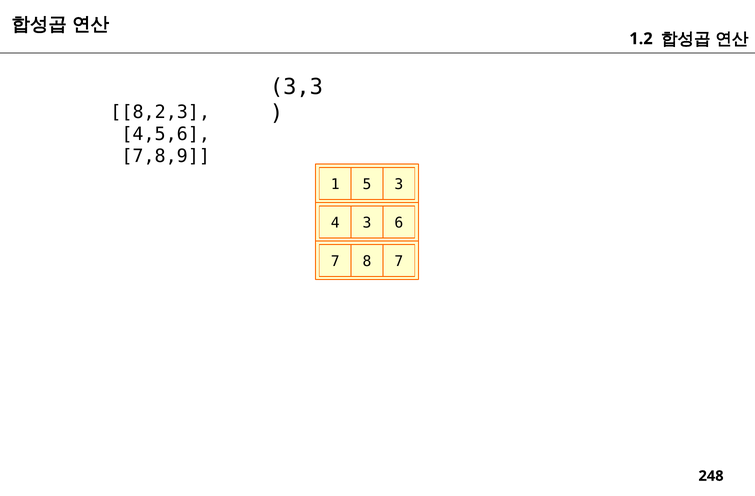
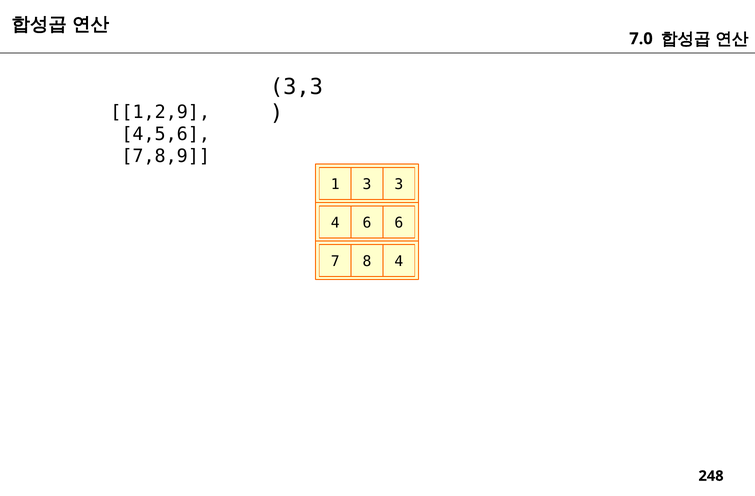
1.2: 1.2 -> 7.0
8,2,3: 8,2,3 -> 1,2,9
1 5: 5 -> 3
4 3: 3 -> 6
8 7: 7 -> 4
